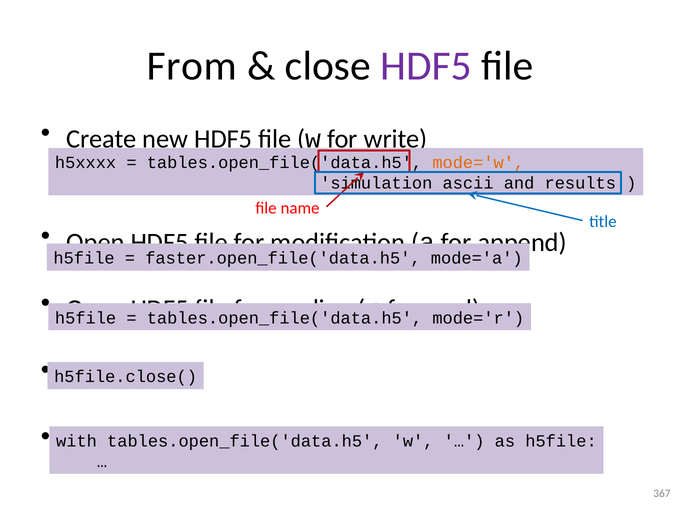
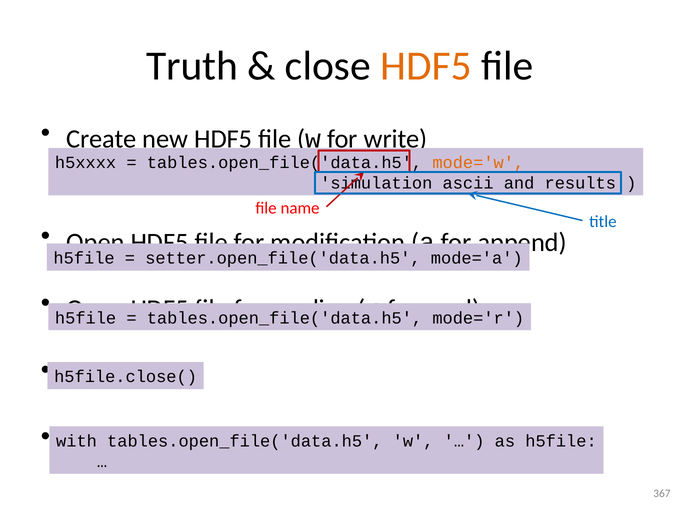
From: From -> Truth
HDF5 at (426, 66) colour: purple -> orange
faster.open_file('data.h5: faster.open_file('data.h5 -> setter.open_file('data.h5
